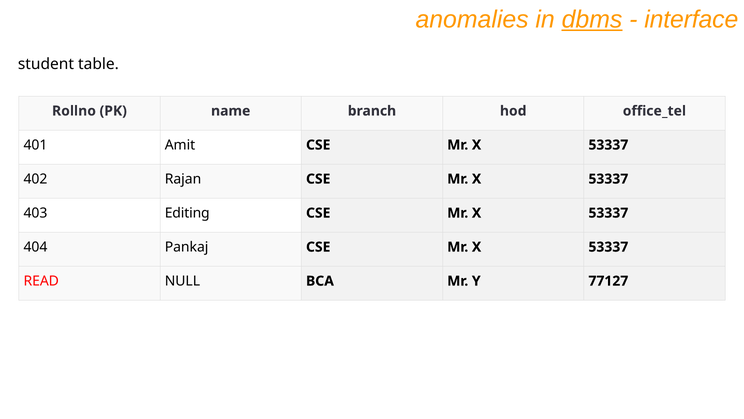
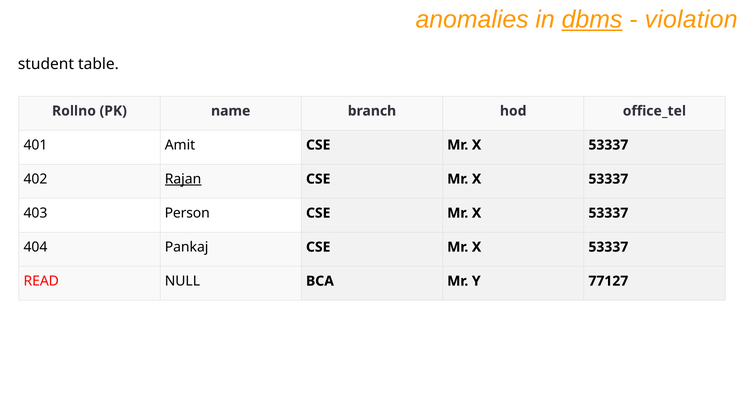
interface: interface -> violation
Rajan underline: none -> present
Editing: Editing -> Person
